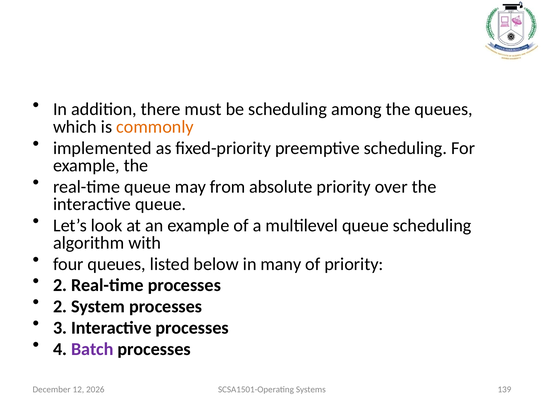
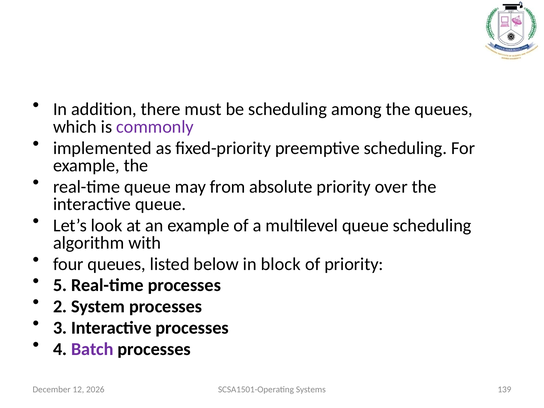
commonly colour: orange -> purple
many: many -> block
2 at (60, 285): 2 -> 5
